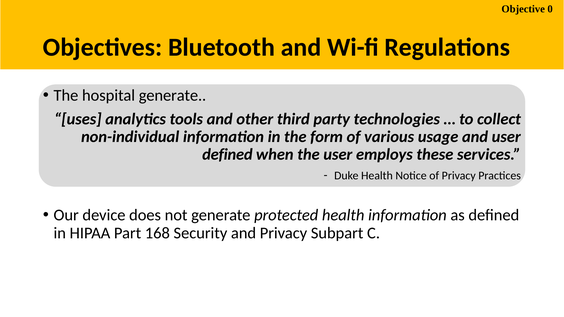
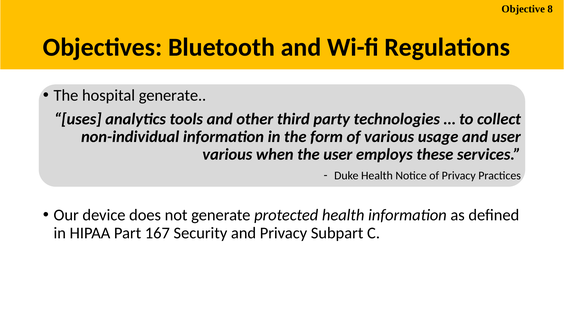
0: 0 -> 8
defined at (227, 155): defined -> various
168: 168 -> 167
